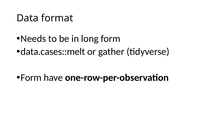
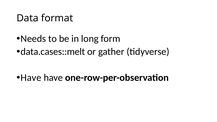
Form at (31, 78): Form -> Have
